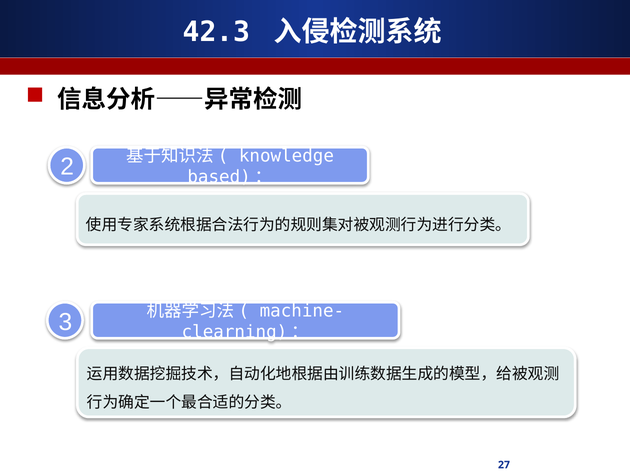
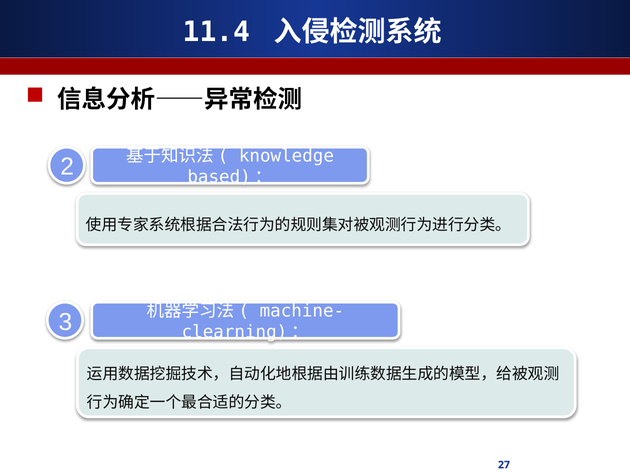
42.3: 42.3 -> 11.4
